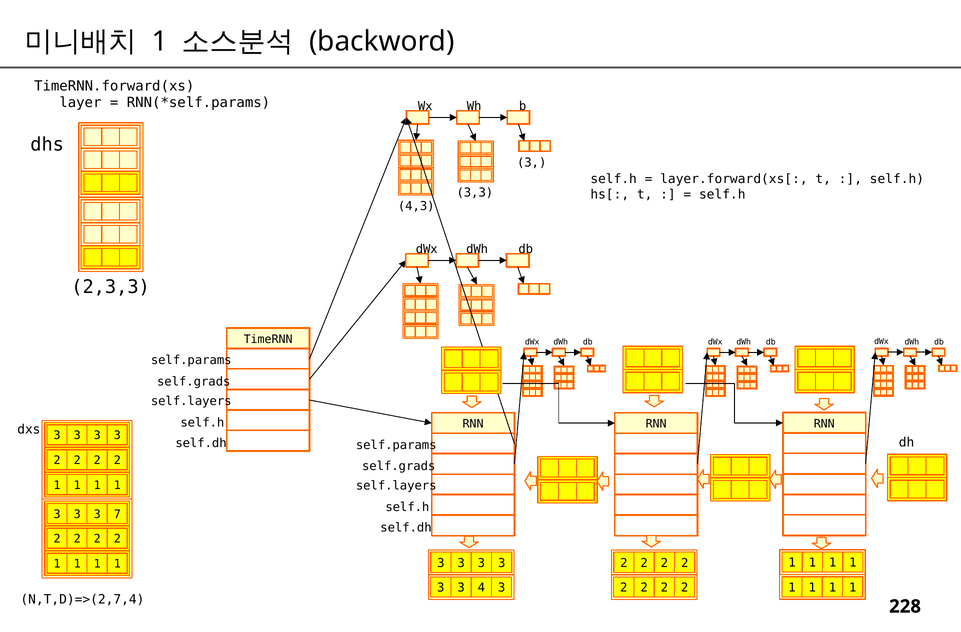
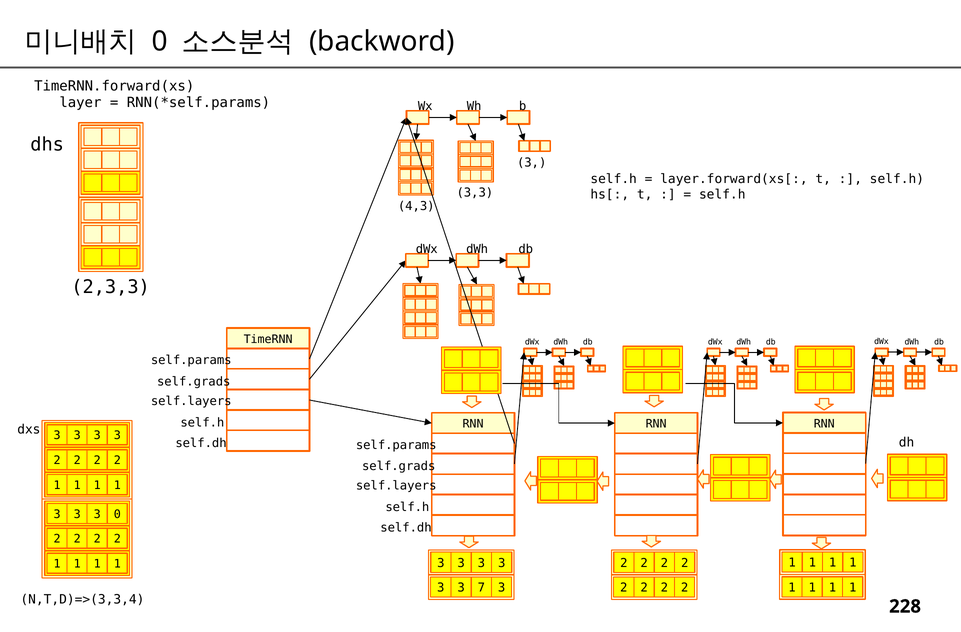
1 at (160, 42): 1 -> 0
3 7: 7 -> 0
4: 4 -> 7
N,T,D)=>(2,7,4: N,T,D)=>(2,7,4 -> N,T,D)=>(3,3,4
